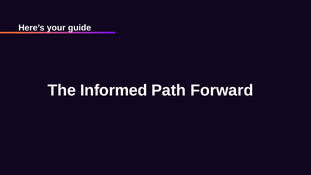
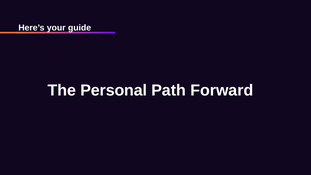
Informed: Informed -> Personal
